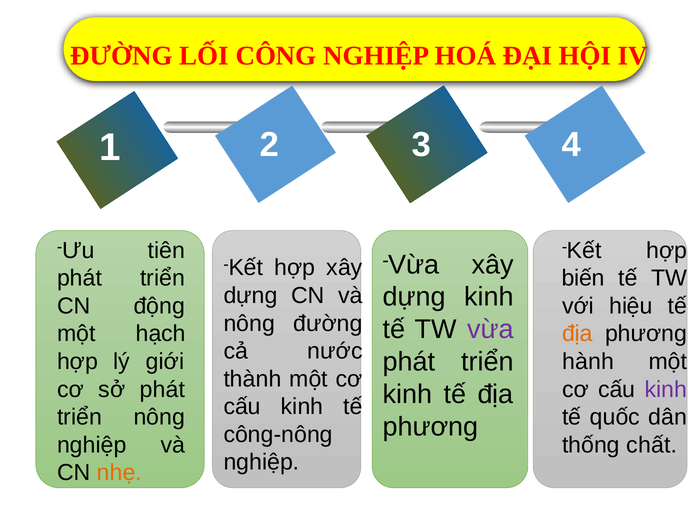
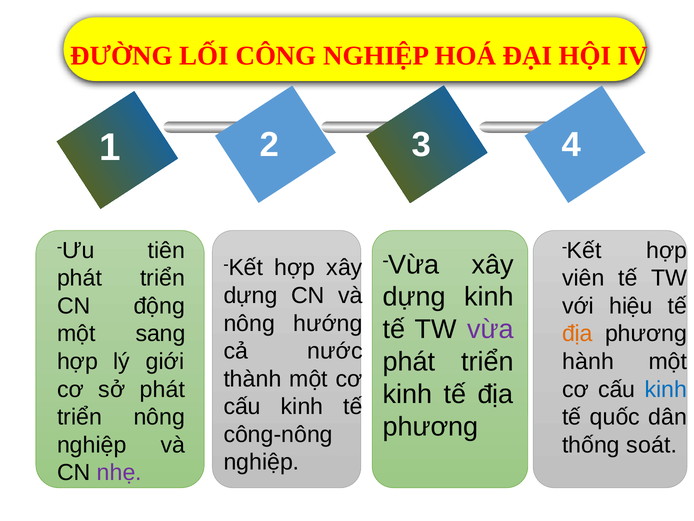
biến: biến -> viên
nông đường: đường -> hướng
hạch: hạch -> sang
kinh at (666, 389) colour: purple -> blue
chất: chất -> soát
nhẹ colour: orange -> purple
